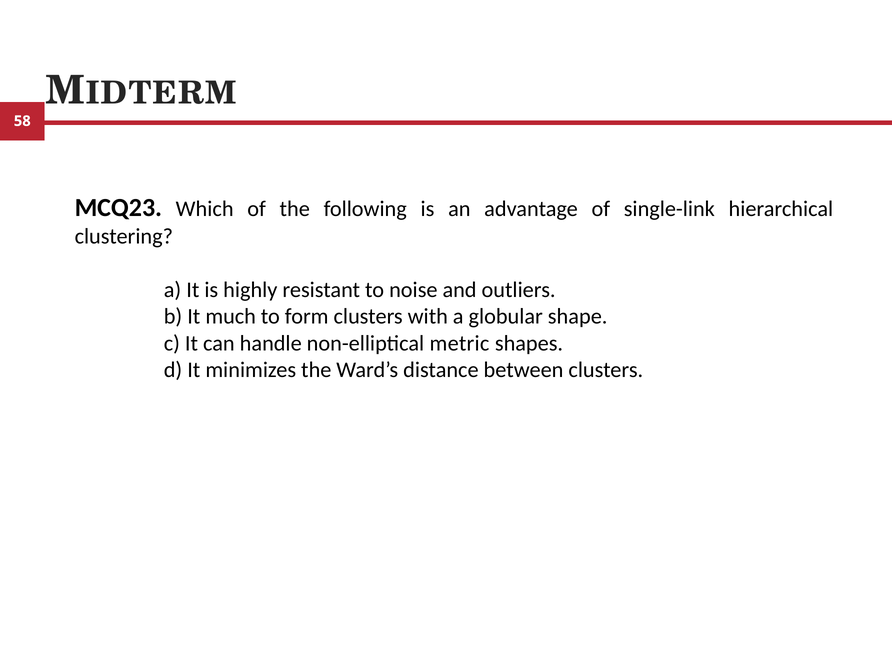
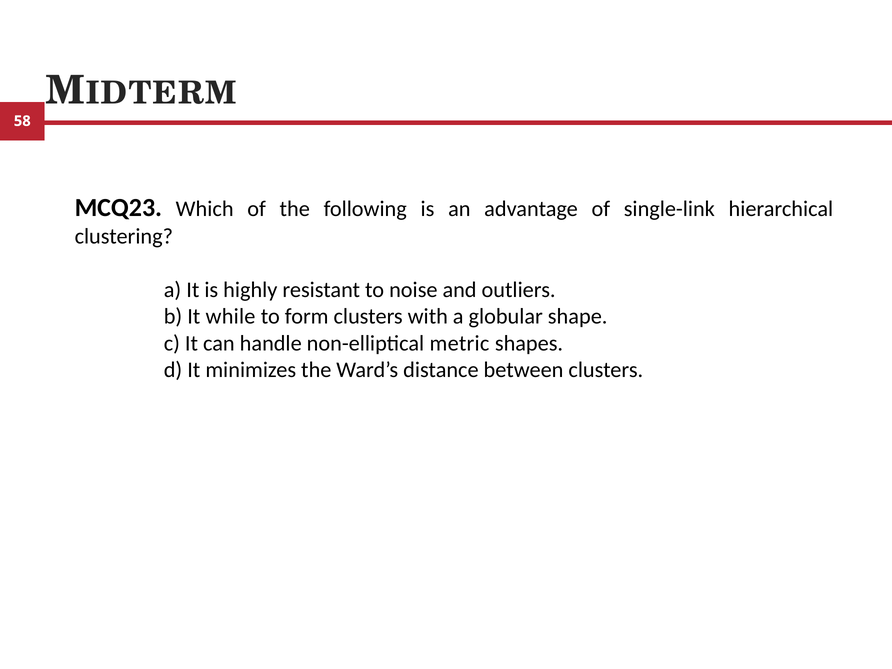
much: much -> while
